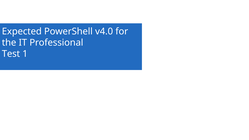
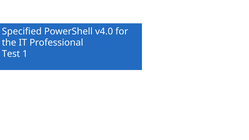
Expected: Expected -> Specified
